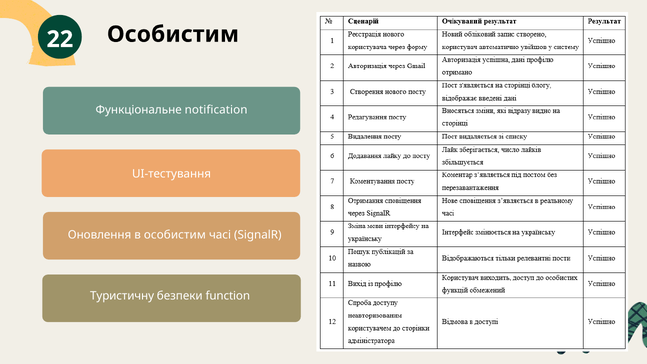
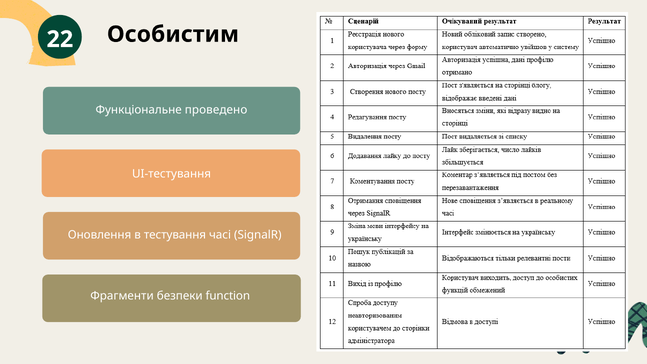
notification: notification -> проведено
в особистим: особистим -> тестування
Туристичну: Туристичну -> Фрагменти
